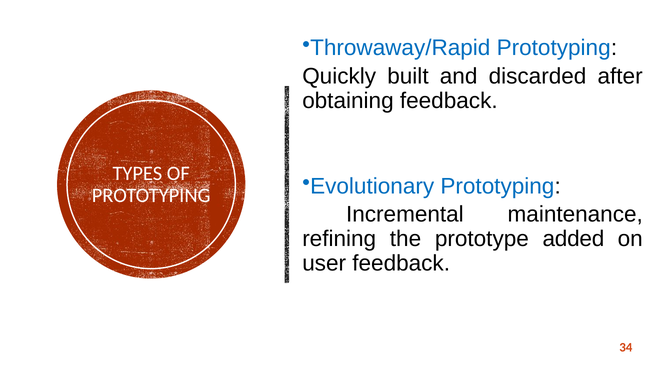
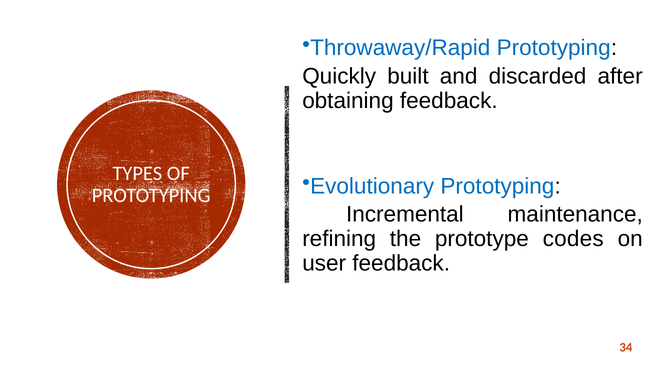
added: added -> codes
